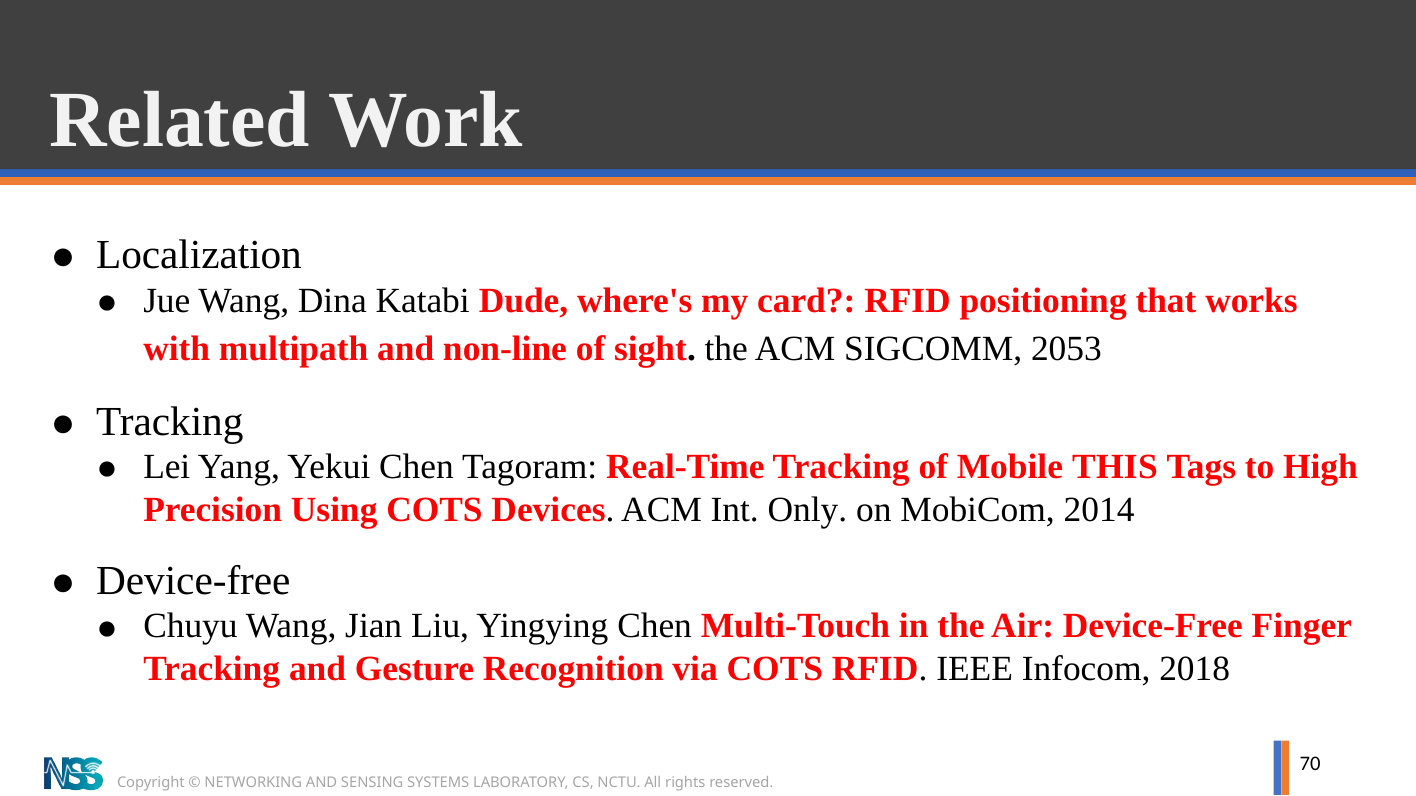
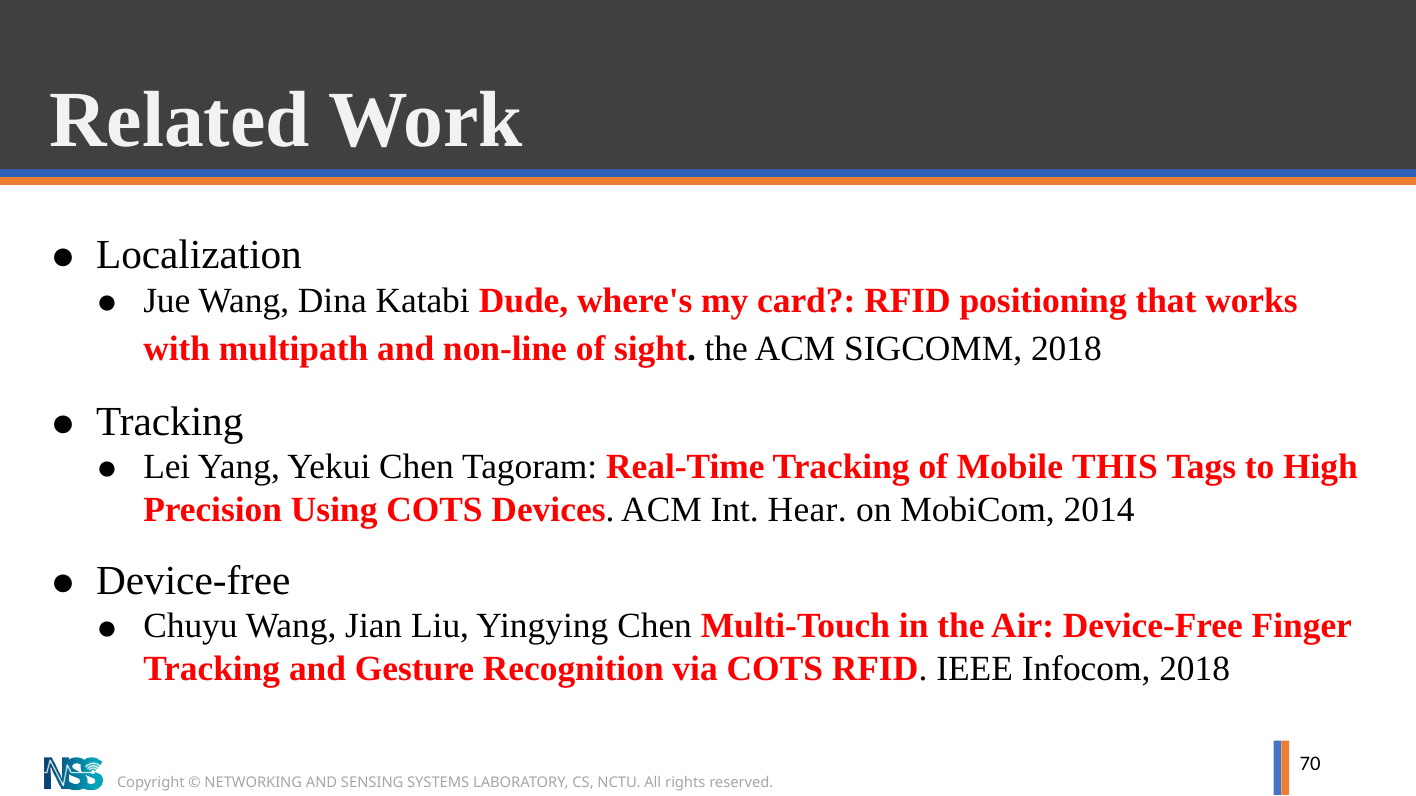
SIGCOMM 2053: 2053 -> 2018
Only: Only -> Hear
